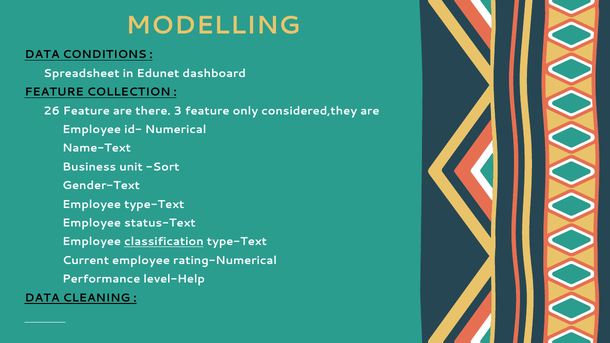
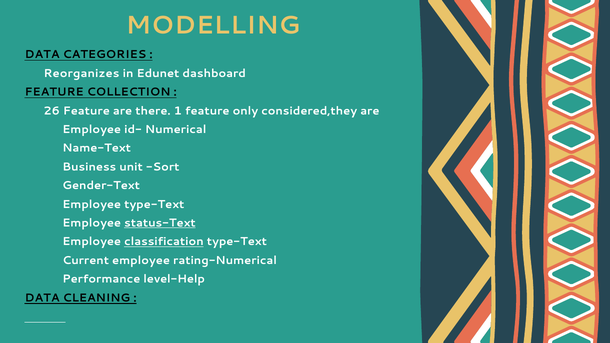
CONDITIONS: CONDITIONS -> CATEGORIES
Spreadsheet: Spreadsheet -> Reorganizes
3: 3 -> 1
status-Text underline: none -> present
